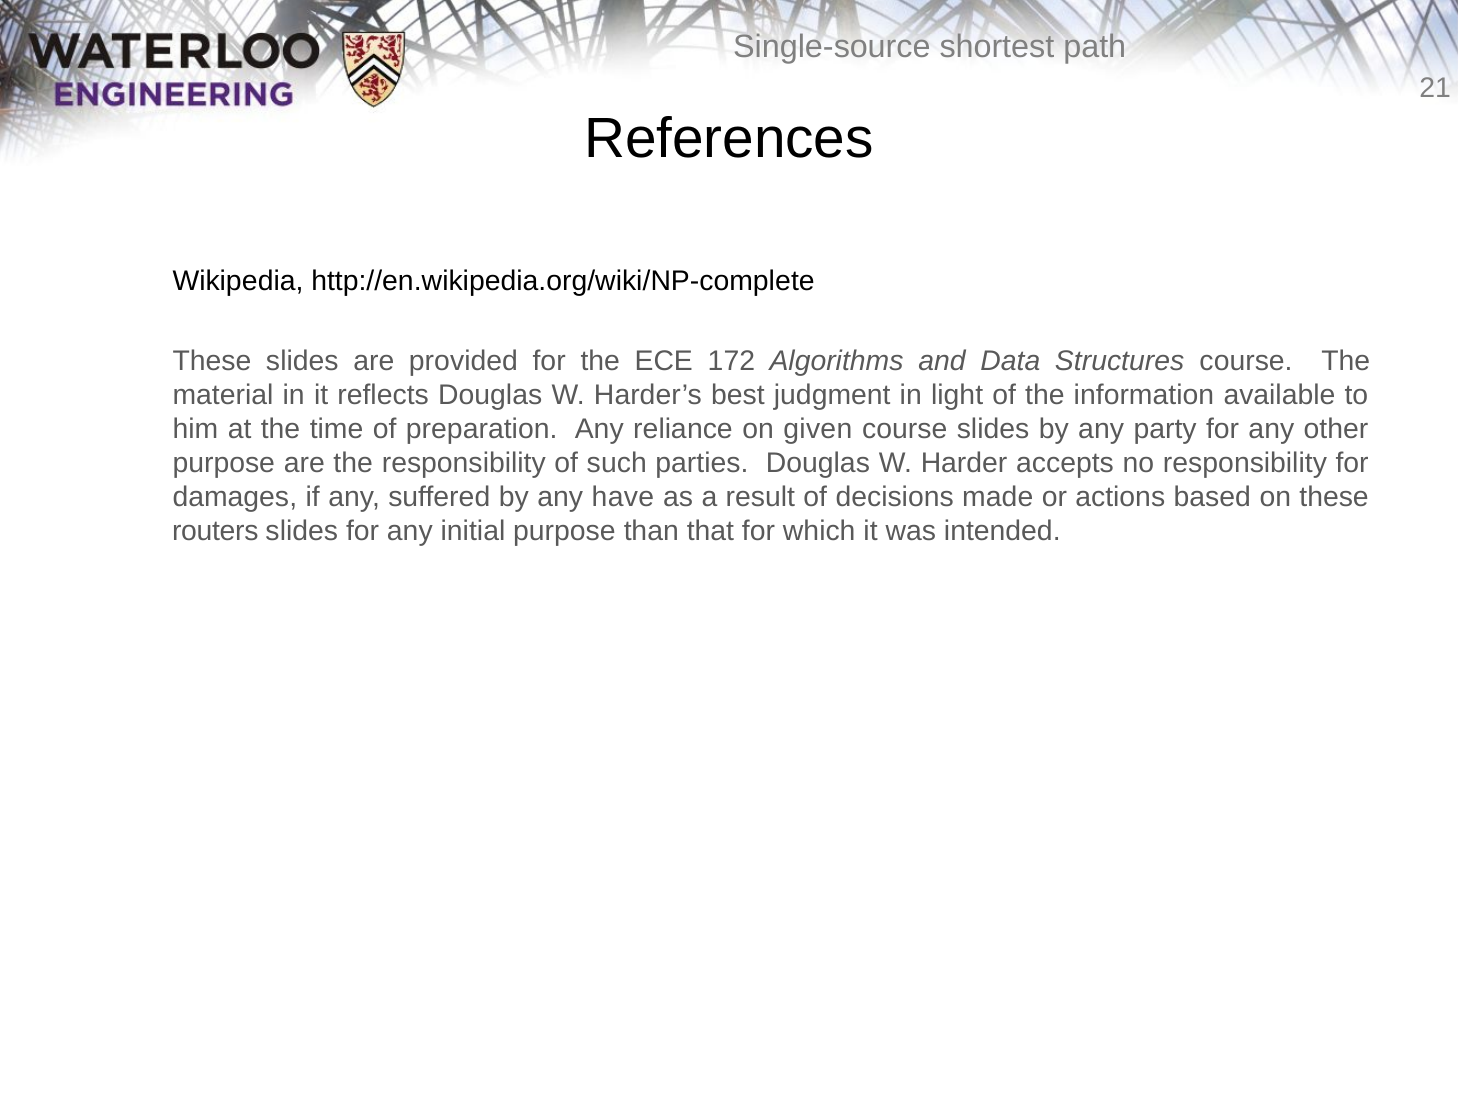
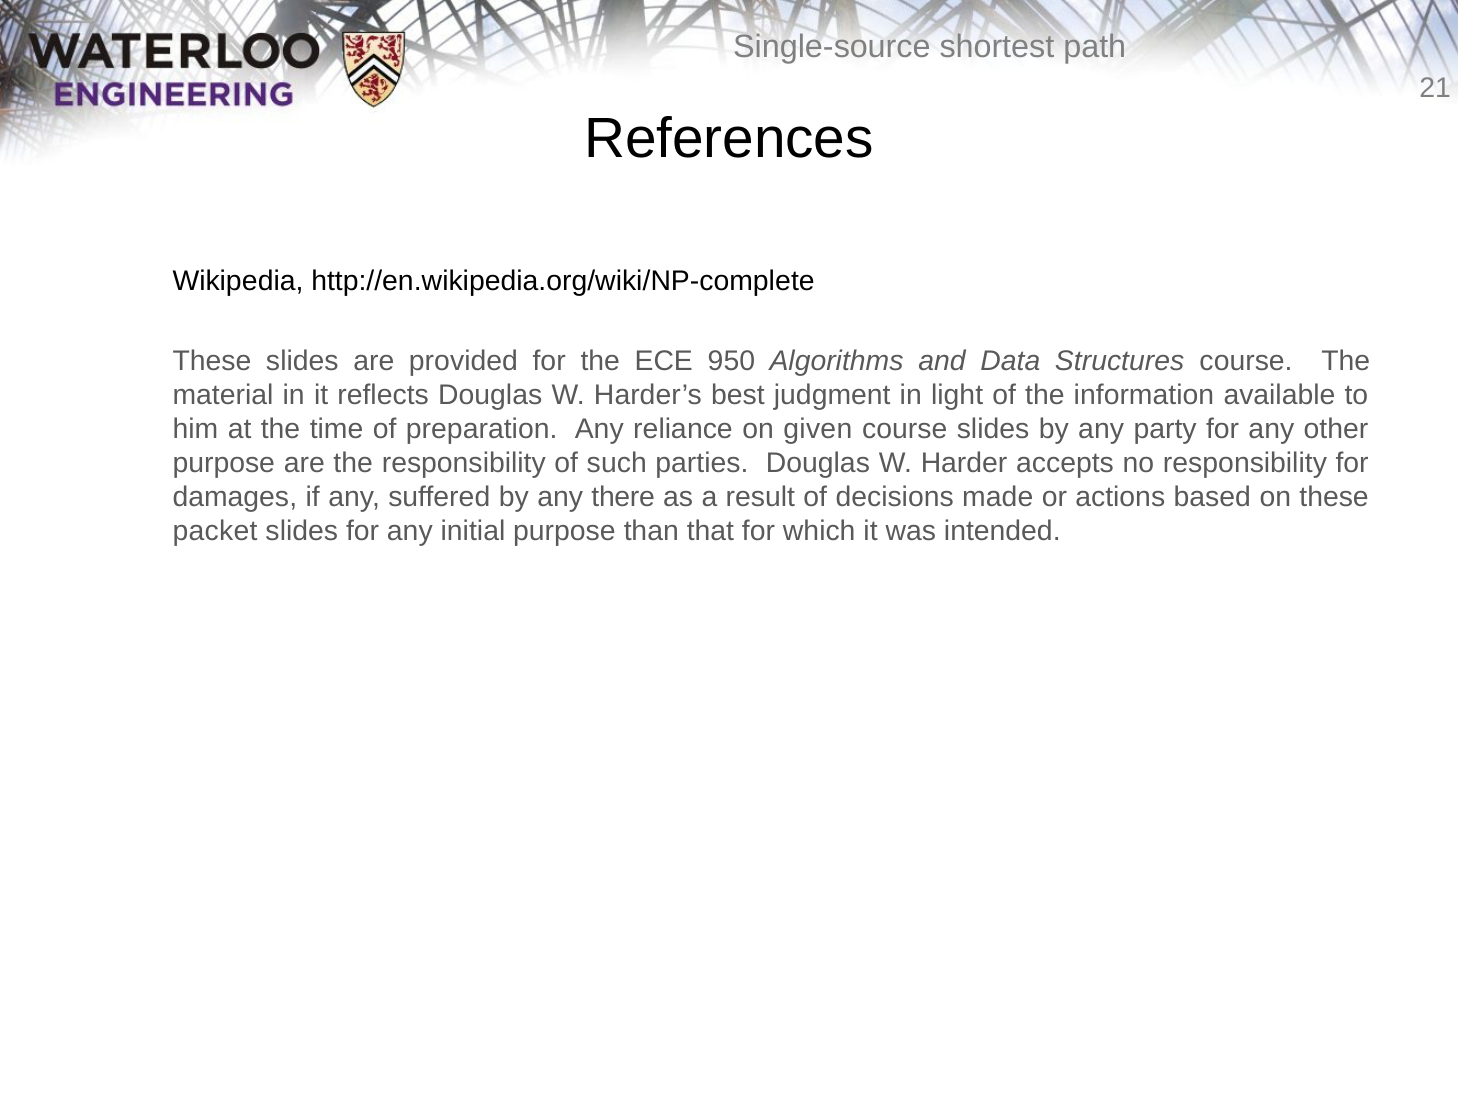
172: 172 -> 950
have: have -> there
routers: routers -> packet
